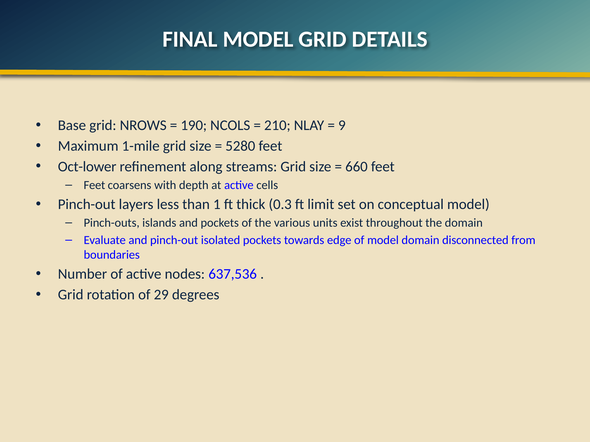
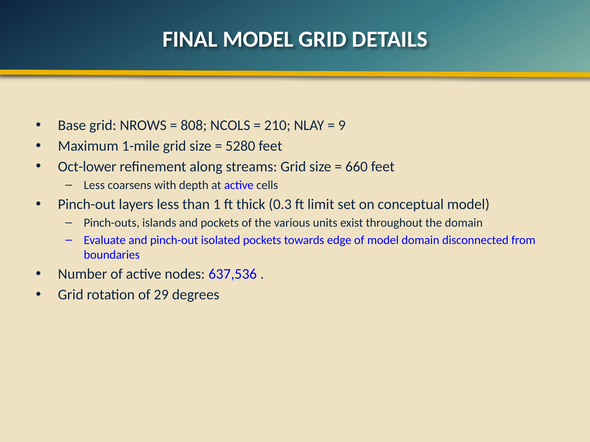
190: 190 -> 808
Feet at (94, 185): Feet -> Less
